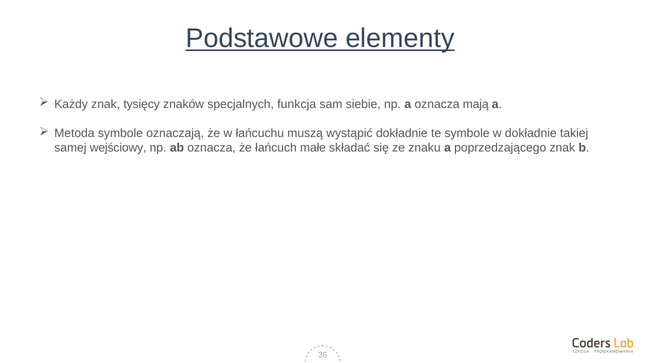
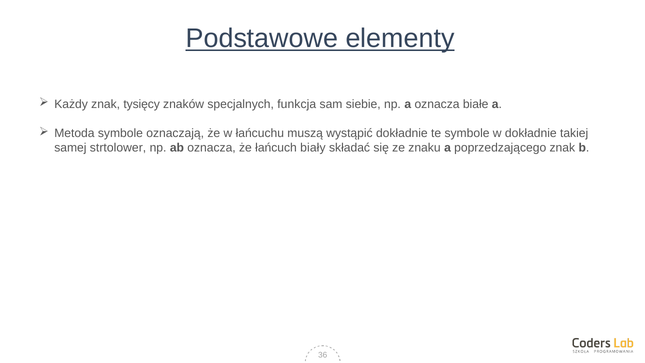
mają: mają -> białe
wejściowy: wejściowy -> strtolower
małe: małe -> biały
